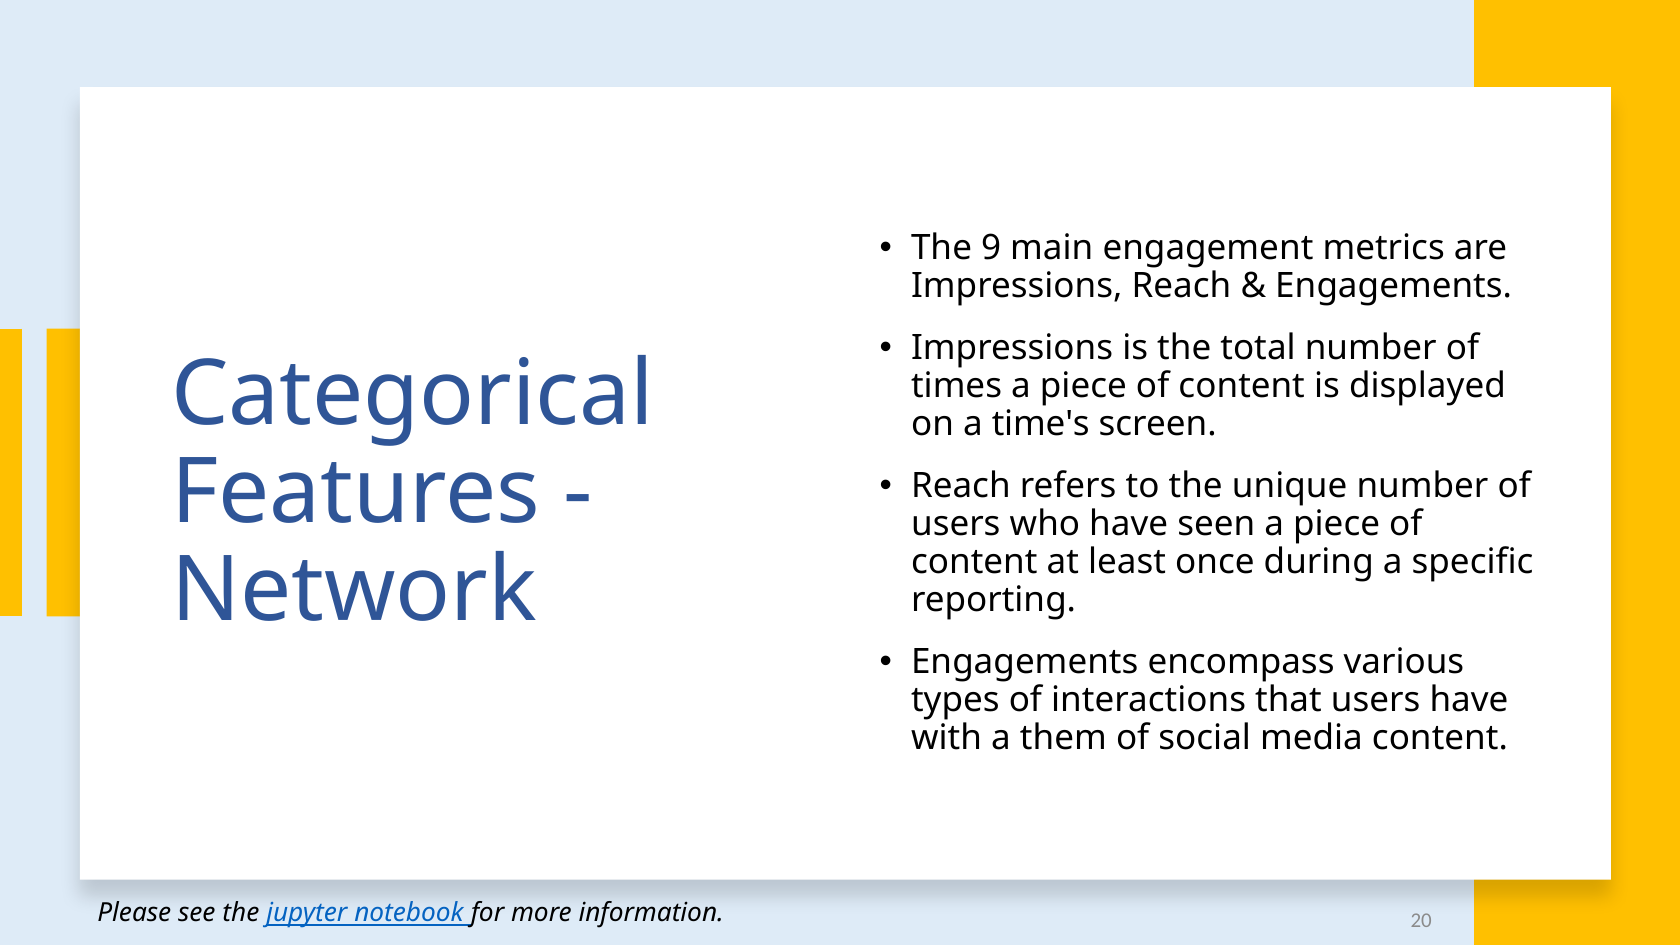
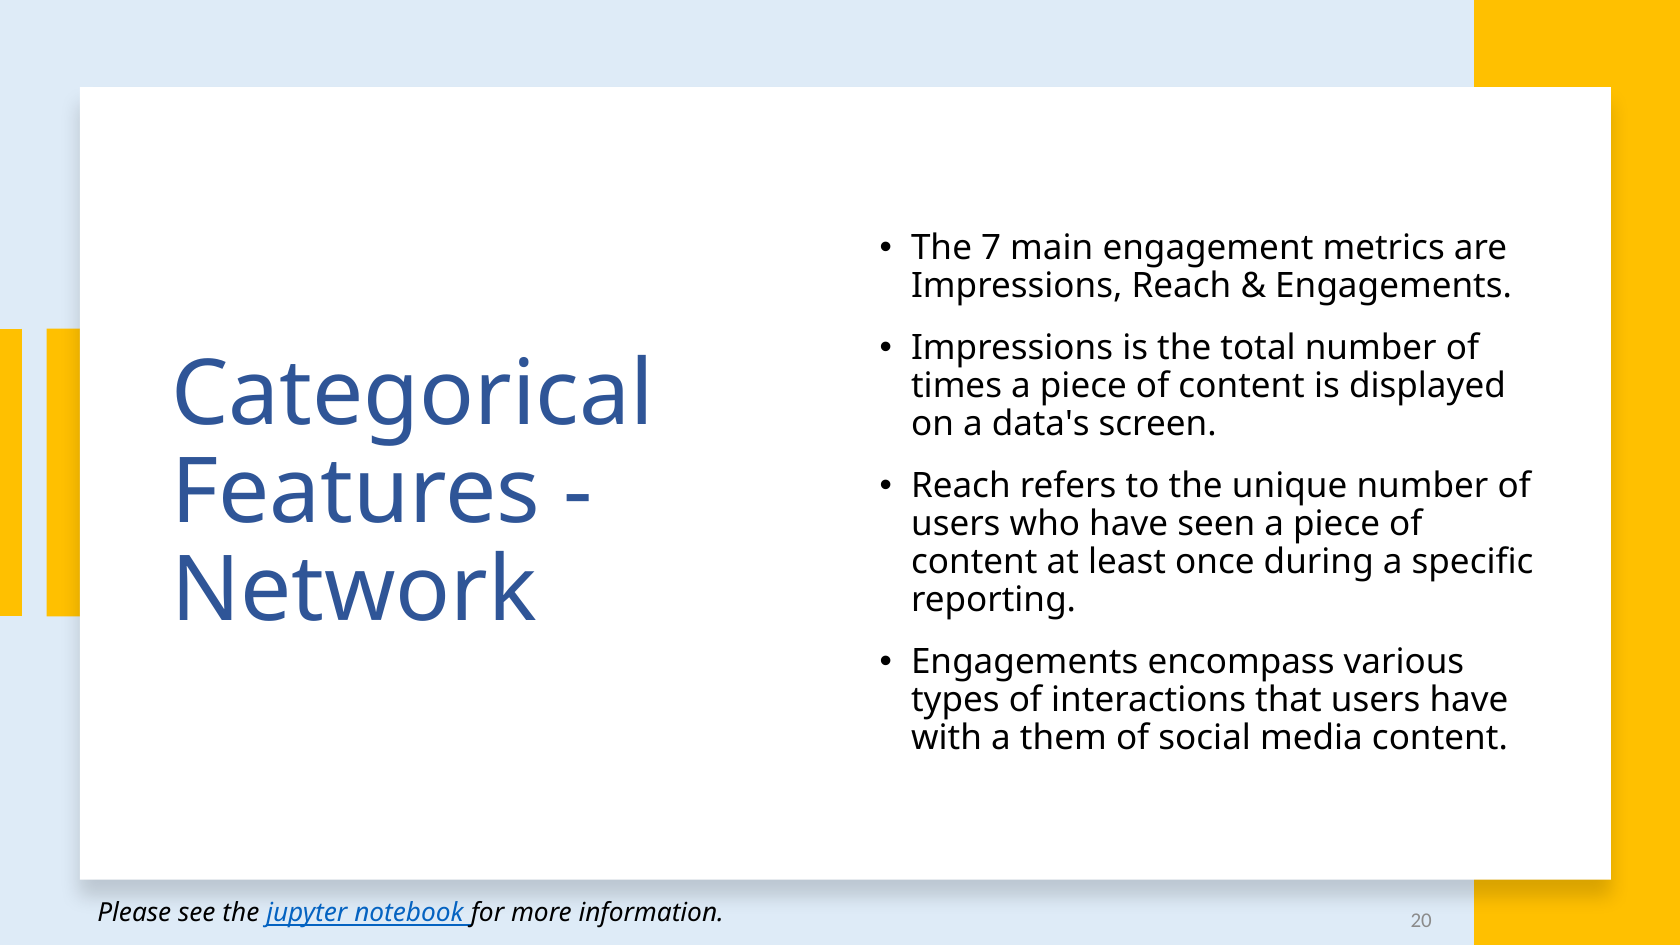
9: 9 -> 7
time's: time's -> data's
